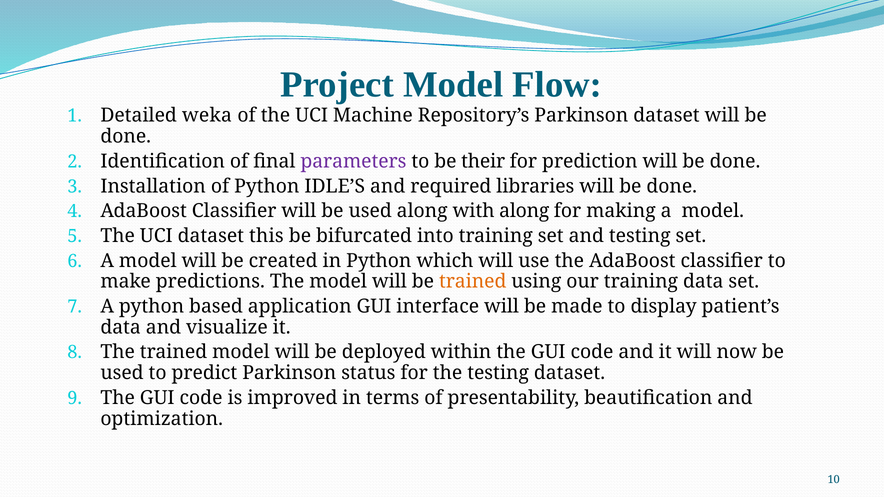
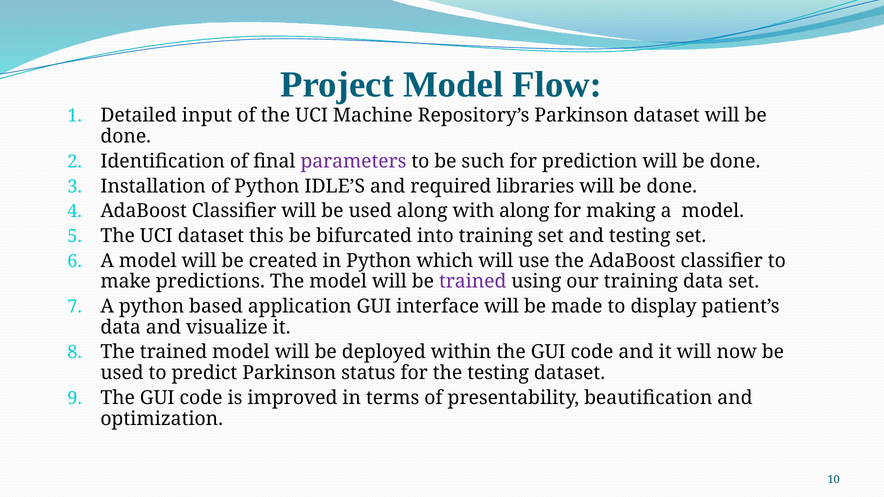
weka: weka -> input
their: their -> such
trained at (473, 282) colour: orange -> purple
